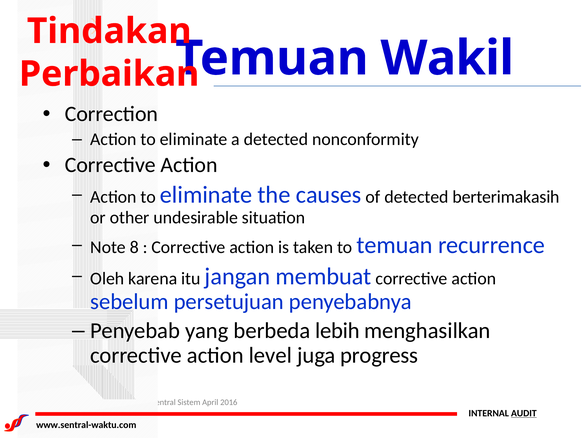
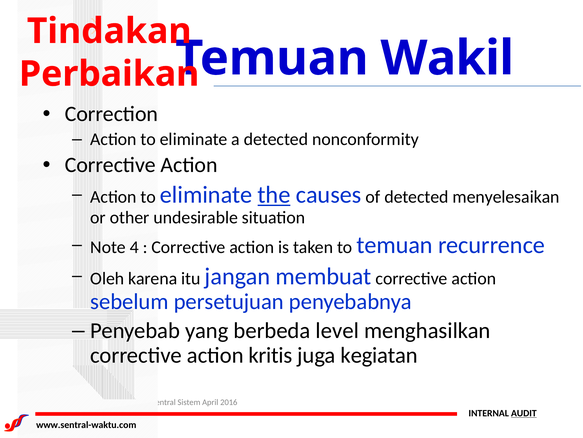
the underline: none -> present
berterimakasih: berterimakasih -> menyelesaikan
8: 8 -> 4
lebih: lebih -> level
level: level -> kritis
progress: progress -> kegiatan
